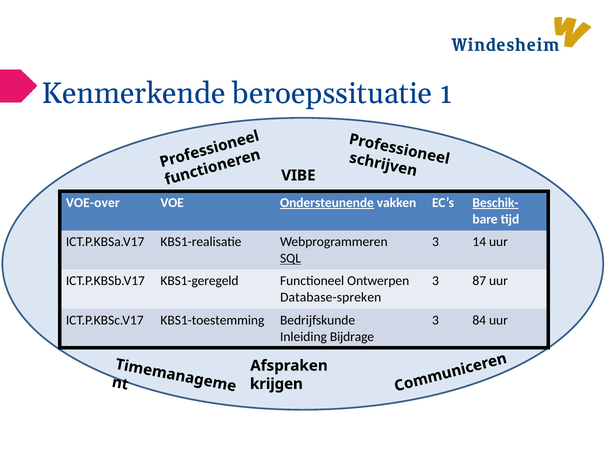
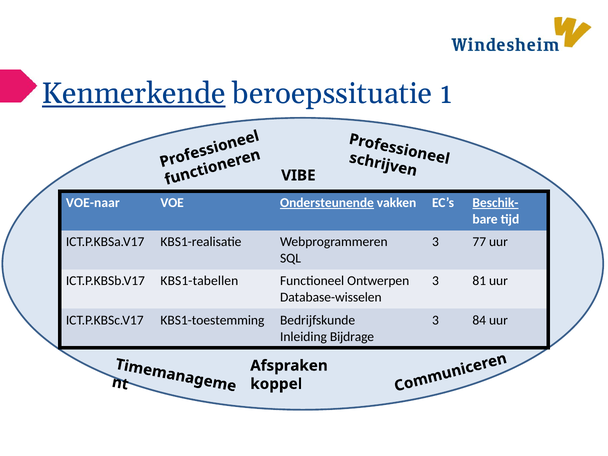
Kenmerkende underline: none -> present
VOE-over: VOE-over -> VOE-naar
14: 14 -> 77
SQL underline: present -> none
KBS1-geregeld: KBS1-geregeld -> KBS1-tabellen
87: 87 -> 81
Database-spreken: Database-spreken -> Database-wisselen
krijgen: krijgen -> koppel
